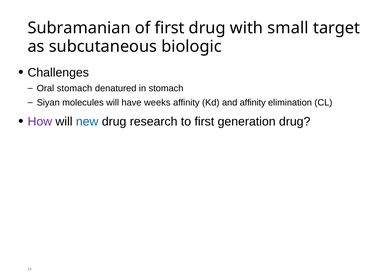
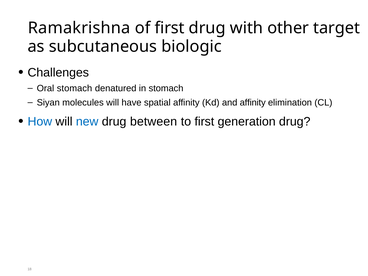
Subramanian: Subramanian -> Ramakrishna
small: small -> other
weeks: weeks -> spatial
How colour: purple -> blue
research: research -> between
